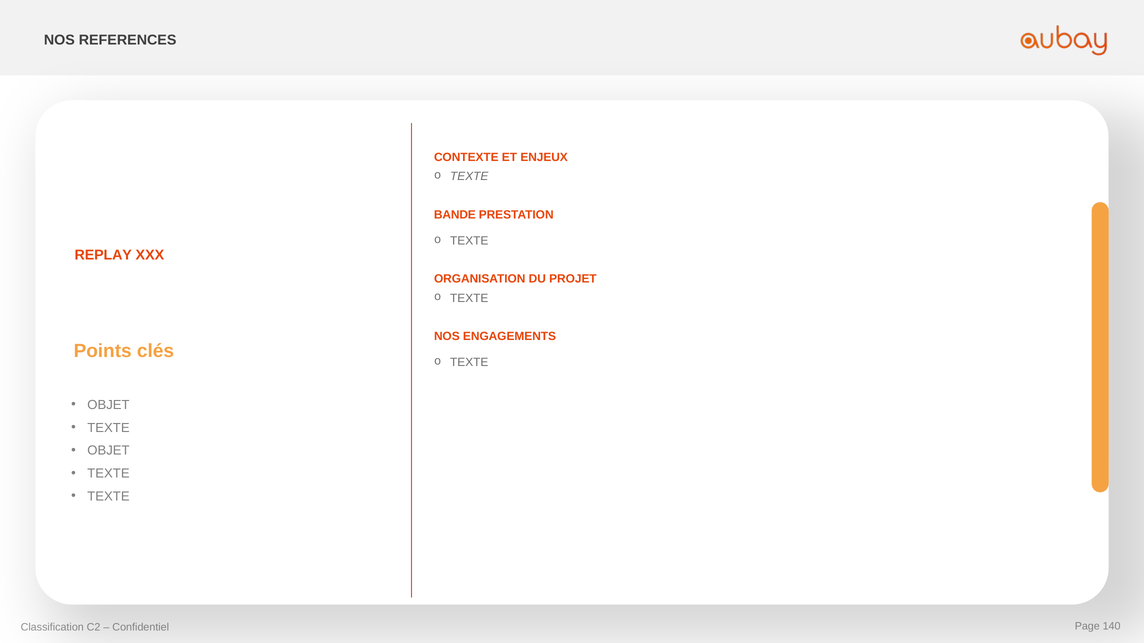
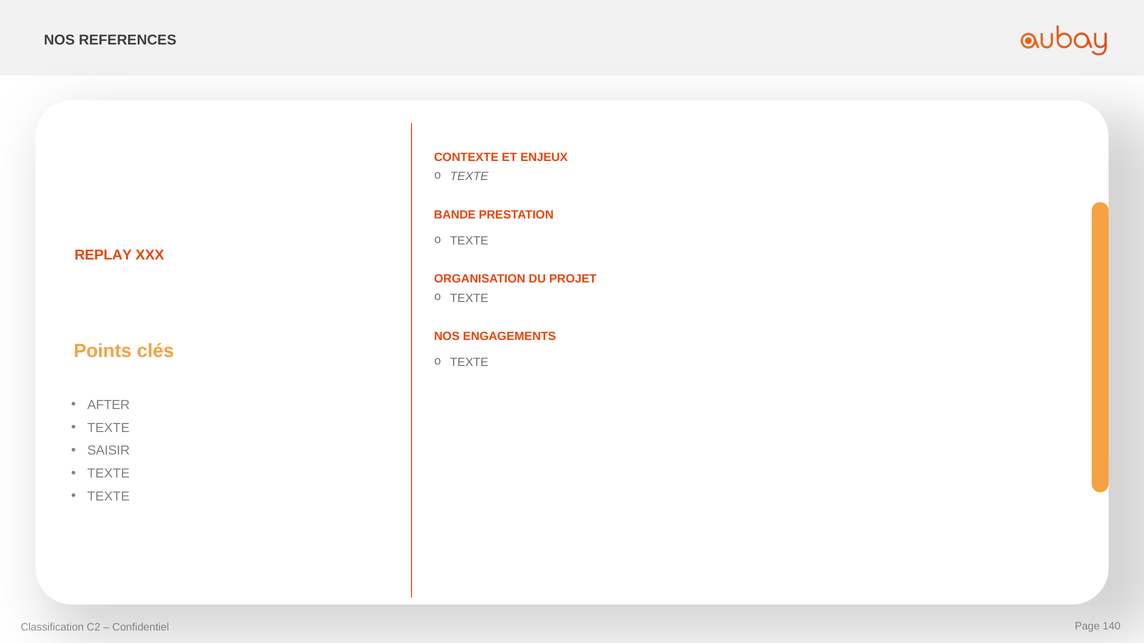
OBJET at (108, 405): OBJET -> AFTER
OBJET at (108, 451): OBJET -> SAISIR
